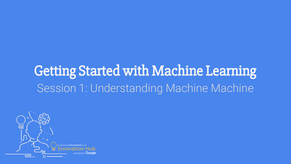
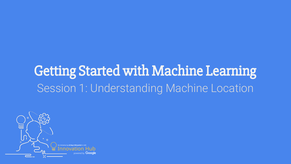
Machine Machine: Machine -> Location
